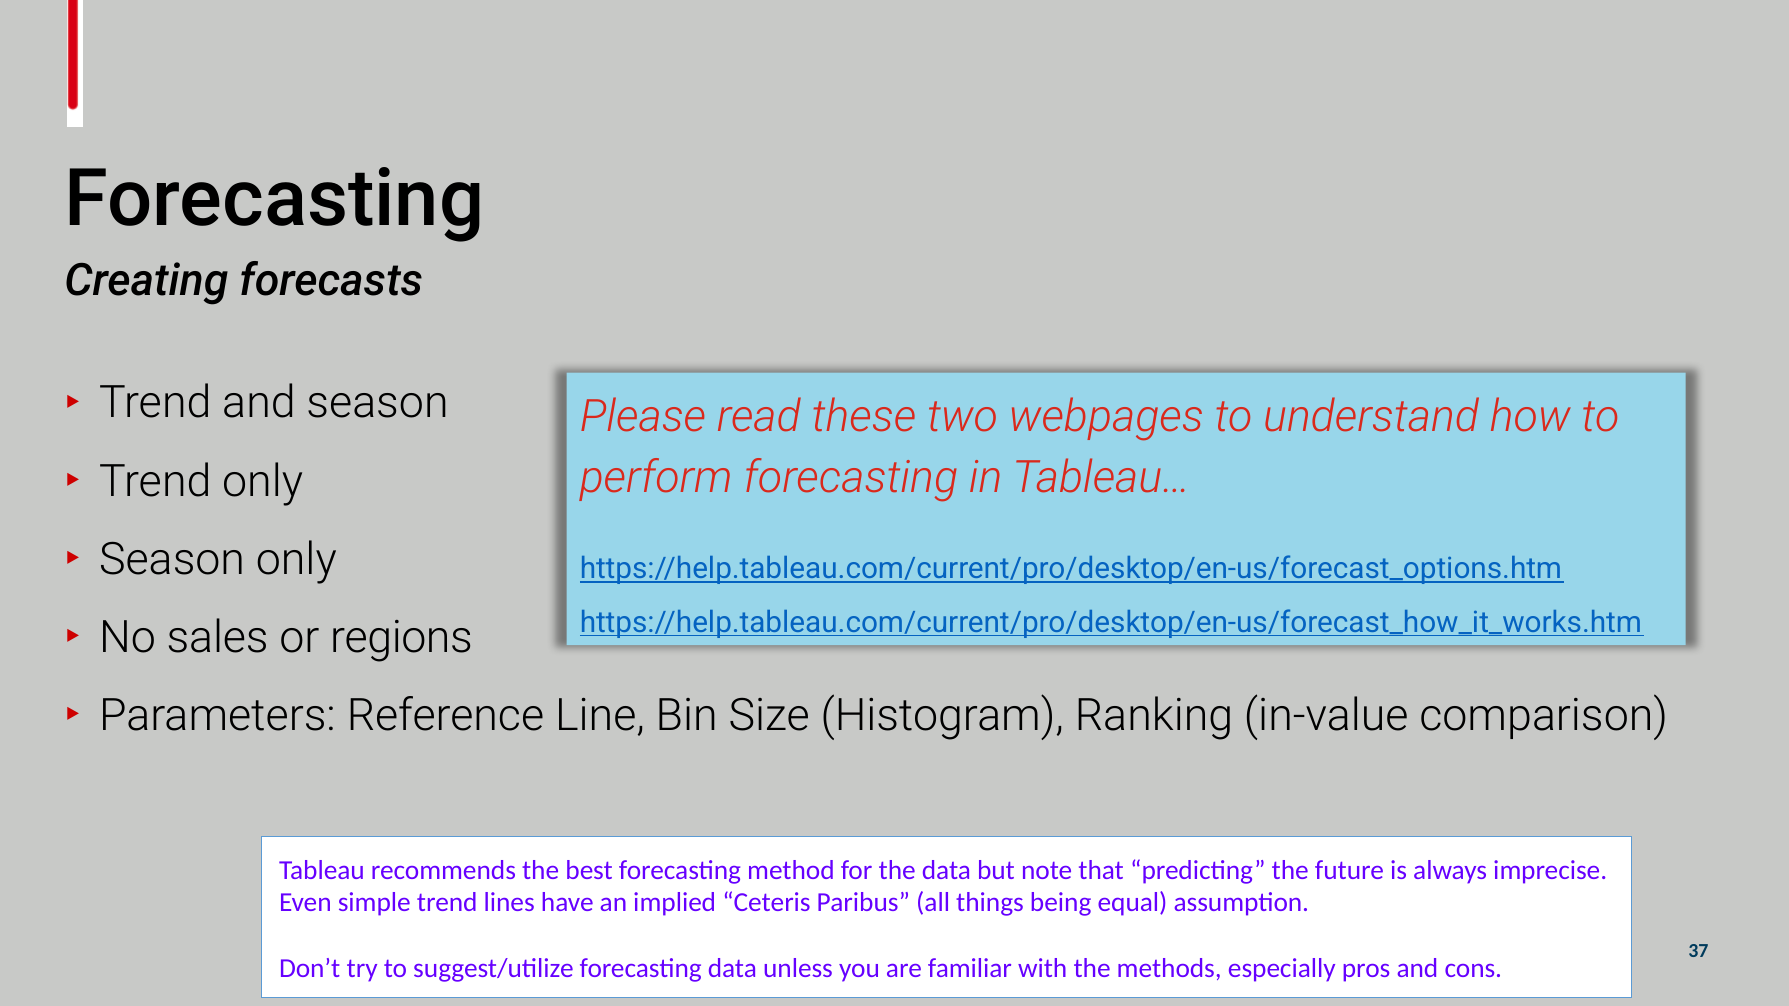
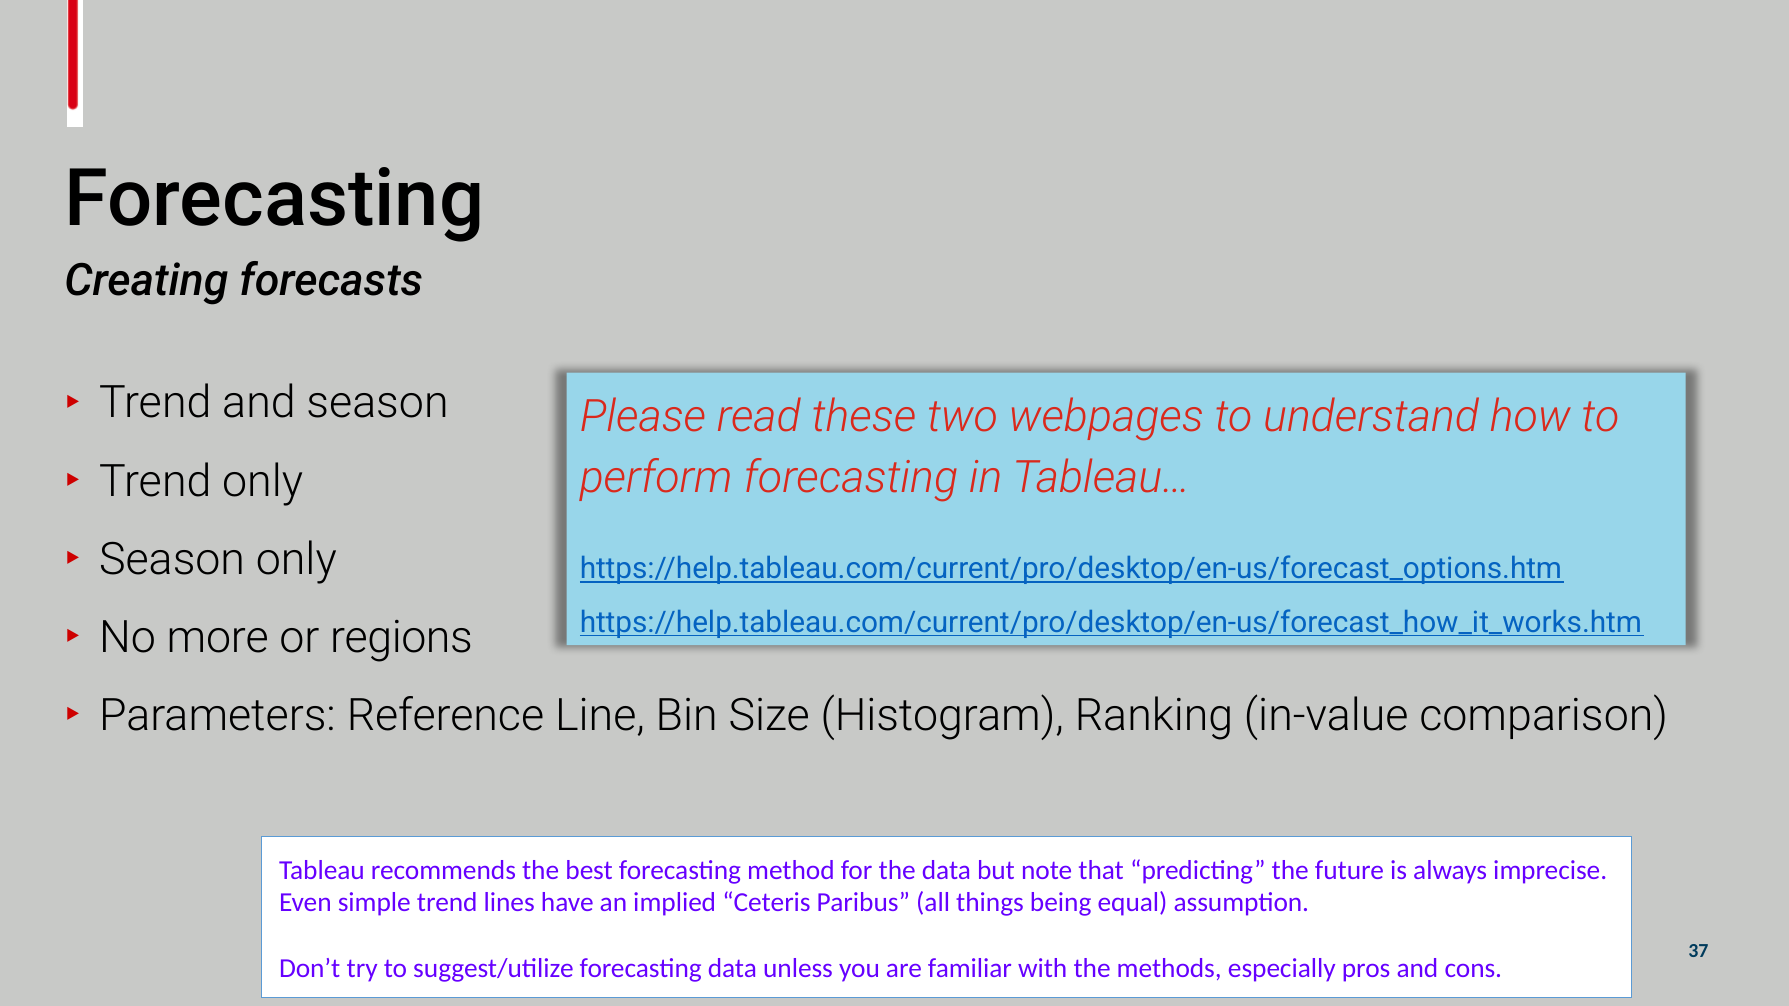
sales: sales -> more
